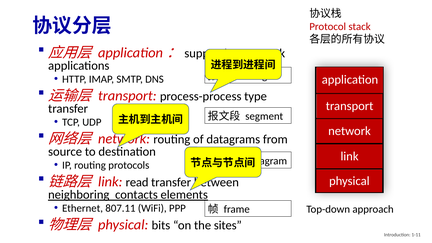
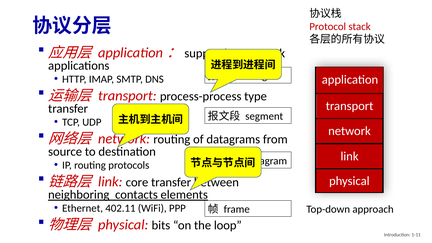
read: read -> core
807.11: 807.11 -> 402.11
sites: sites -> loop
